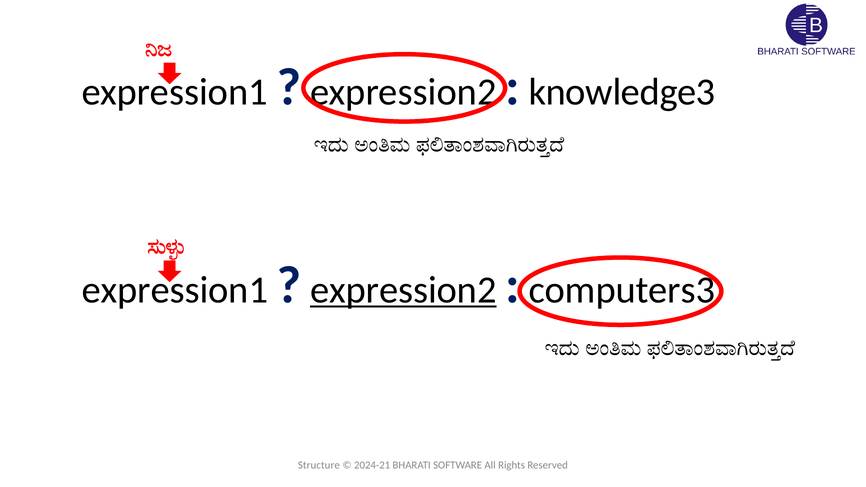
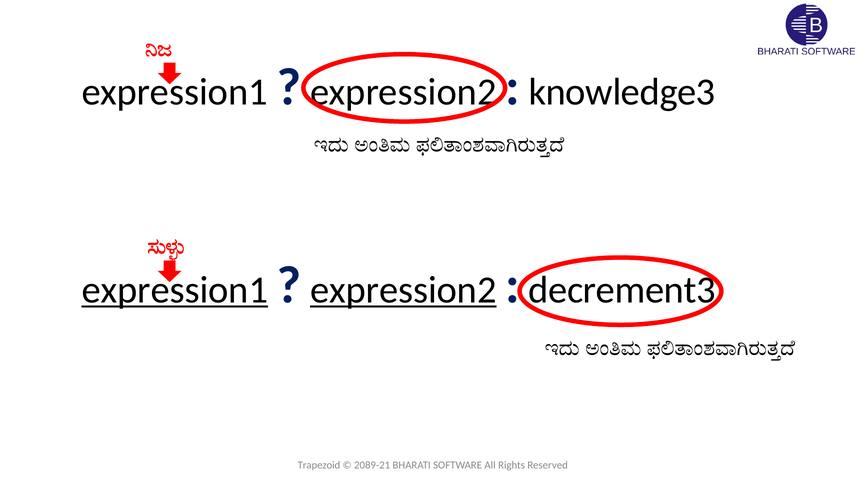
expression1 at (175, 290) underline: none -> present
computers3: computers3 -> decrement3
Structure: Structure -> Trapezoid
2024-21: 2024-21 -> 2089-21
